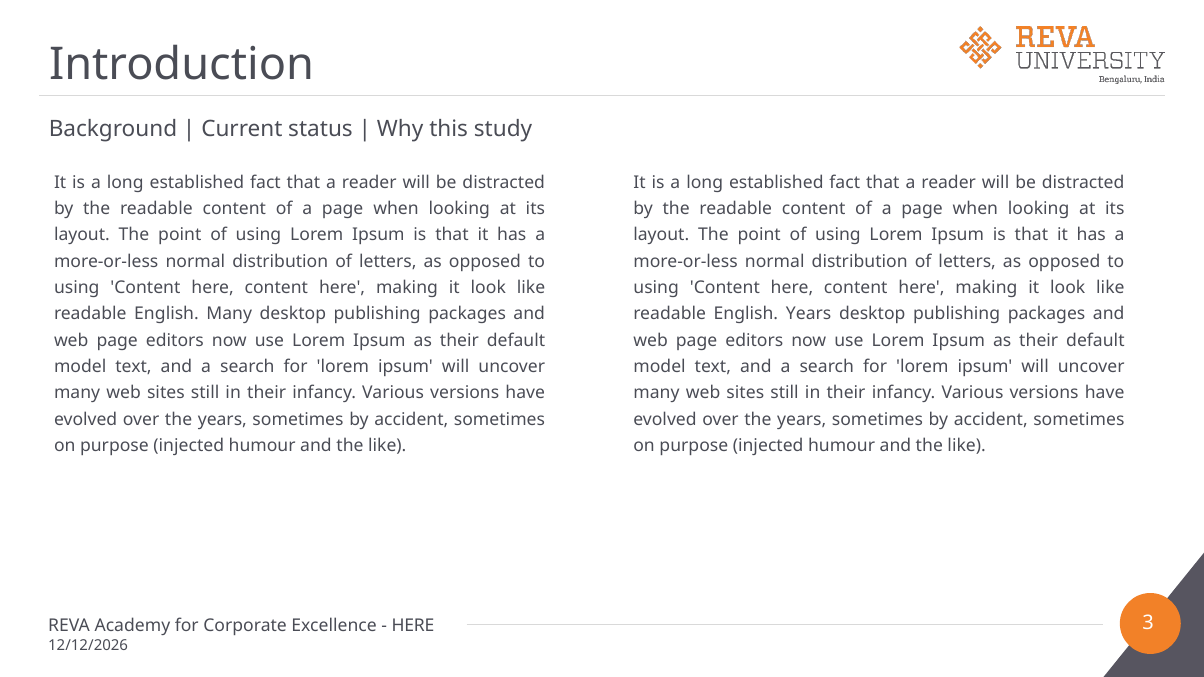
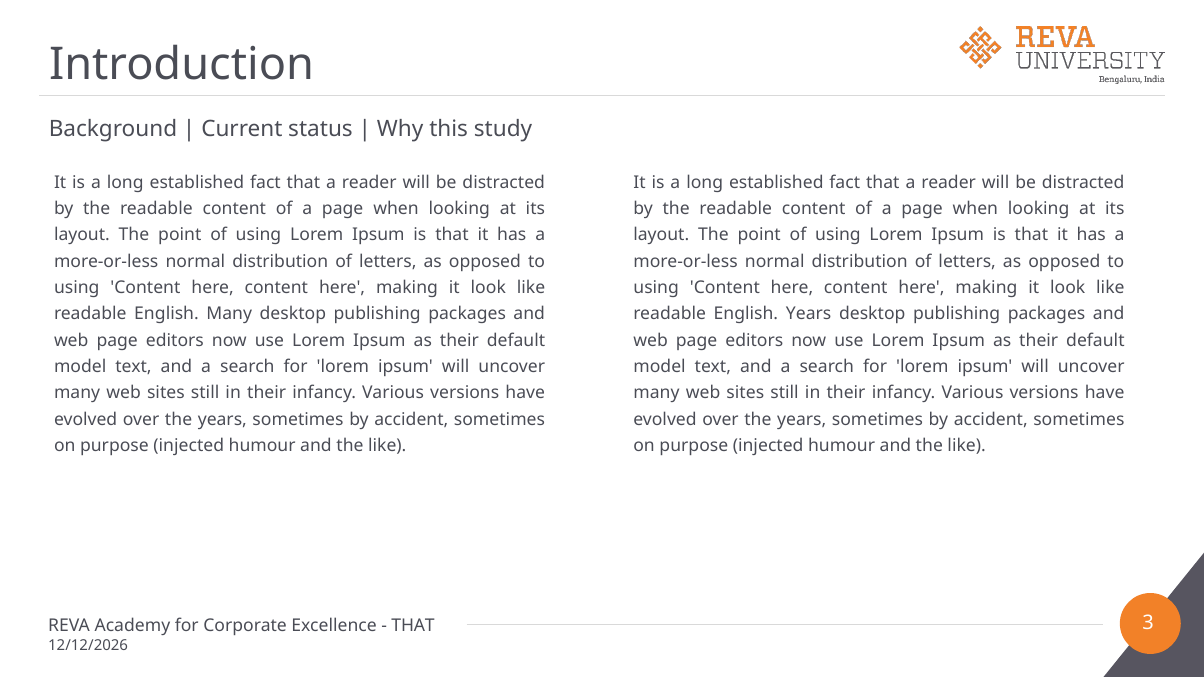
HERE at (413, 626): HERE -> THAT
